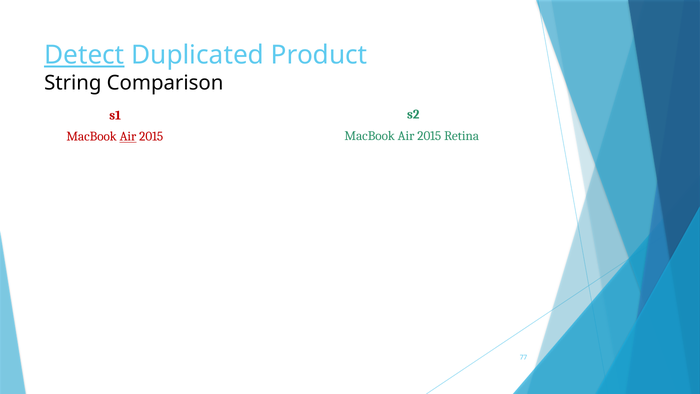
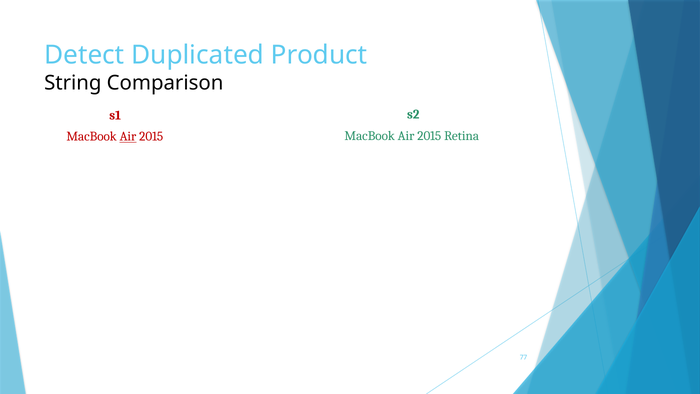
Detect underline: present -> none
